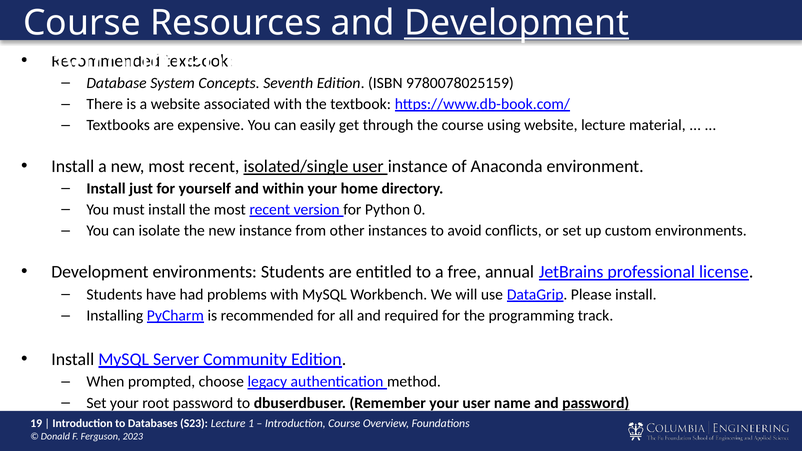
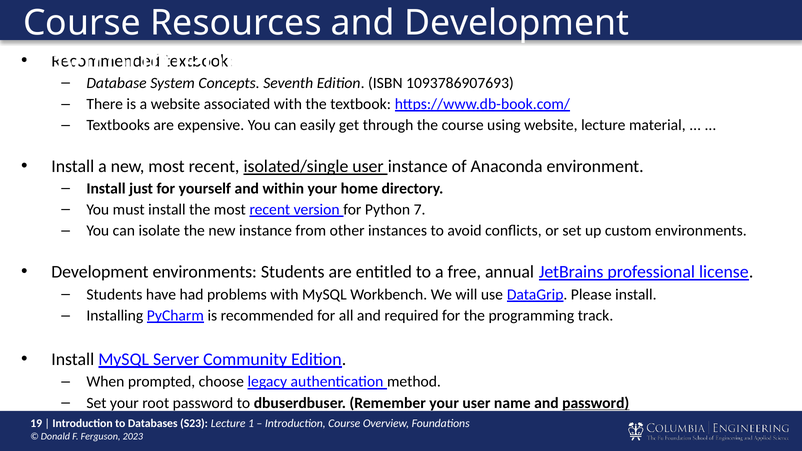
Development at (516, 23) underline: present -> none
9780078025159: 9780078025159 -> 1093786907693
0: 0 -> 7
